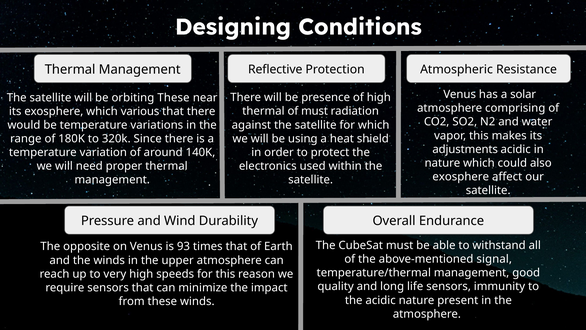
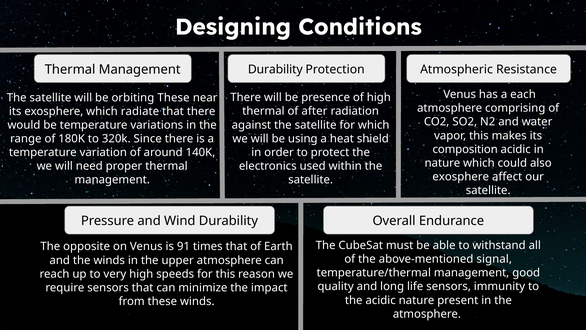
Reflective at (275, 69): Reflective -> Durability
solar: solar -> each
of must: must -> after
various: various -> radiate
adjustments: adjustments -> composition
93: 93 -> 91
